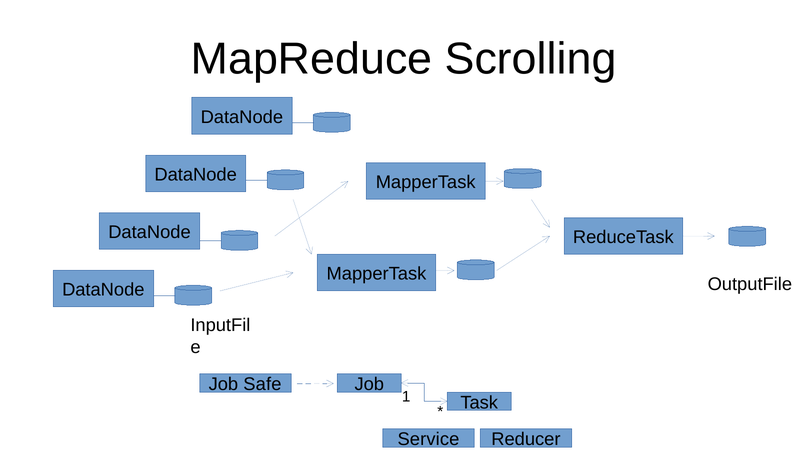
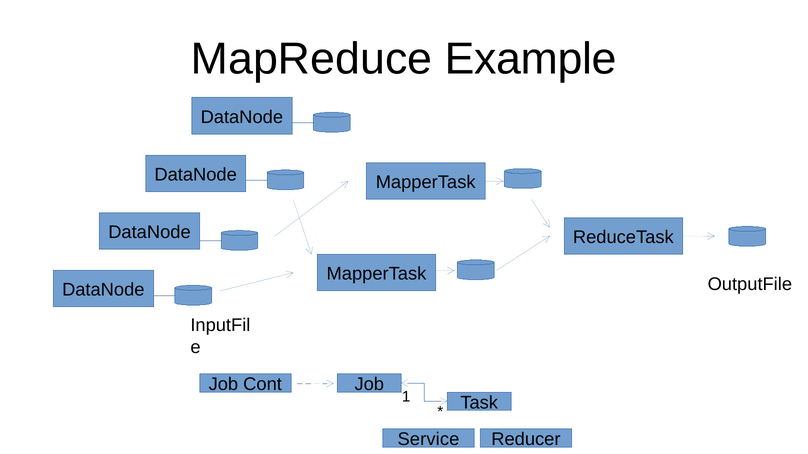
Scrolling: Scrolling -> Example
Safe: Safe -> Cont
